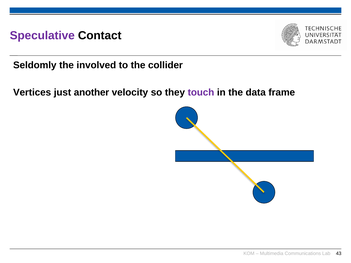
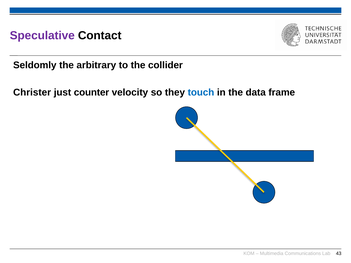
involved: involved -> arbitrary
Vertices: Vertices -> Christer
another: another -> counter
touch colour: purple -> blue
